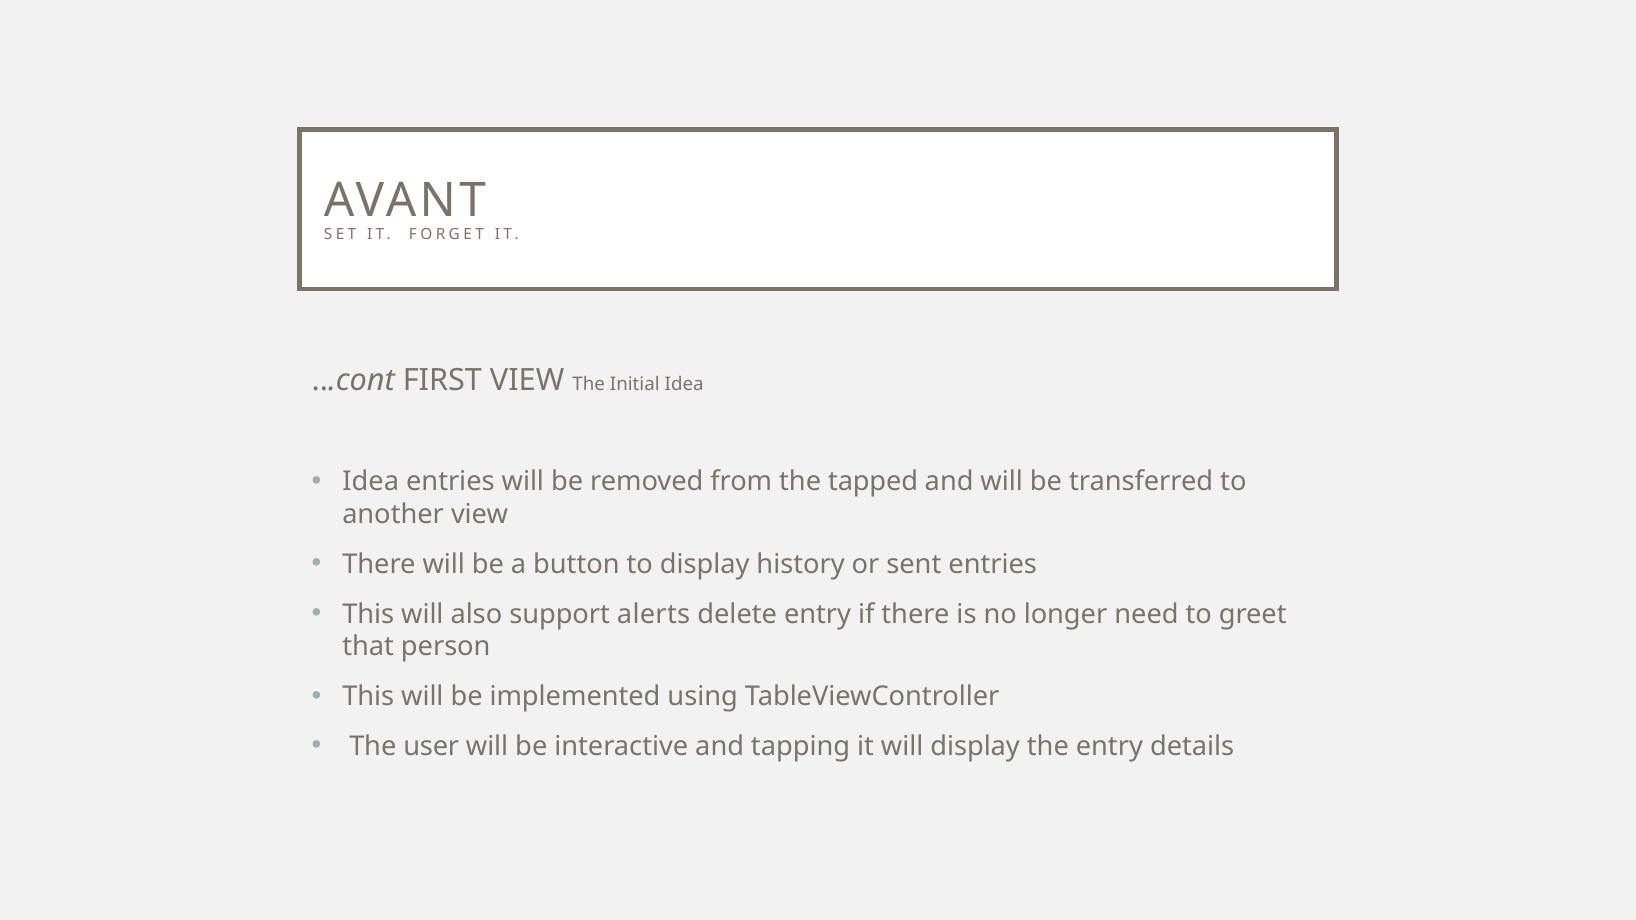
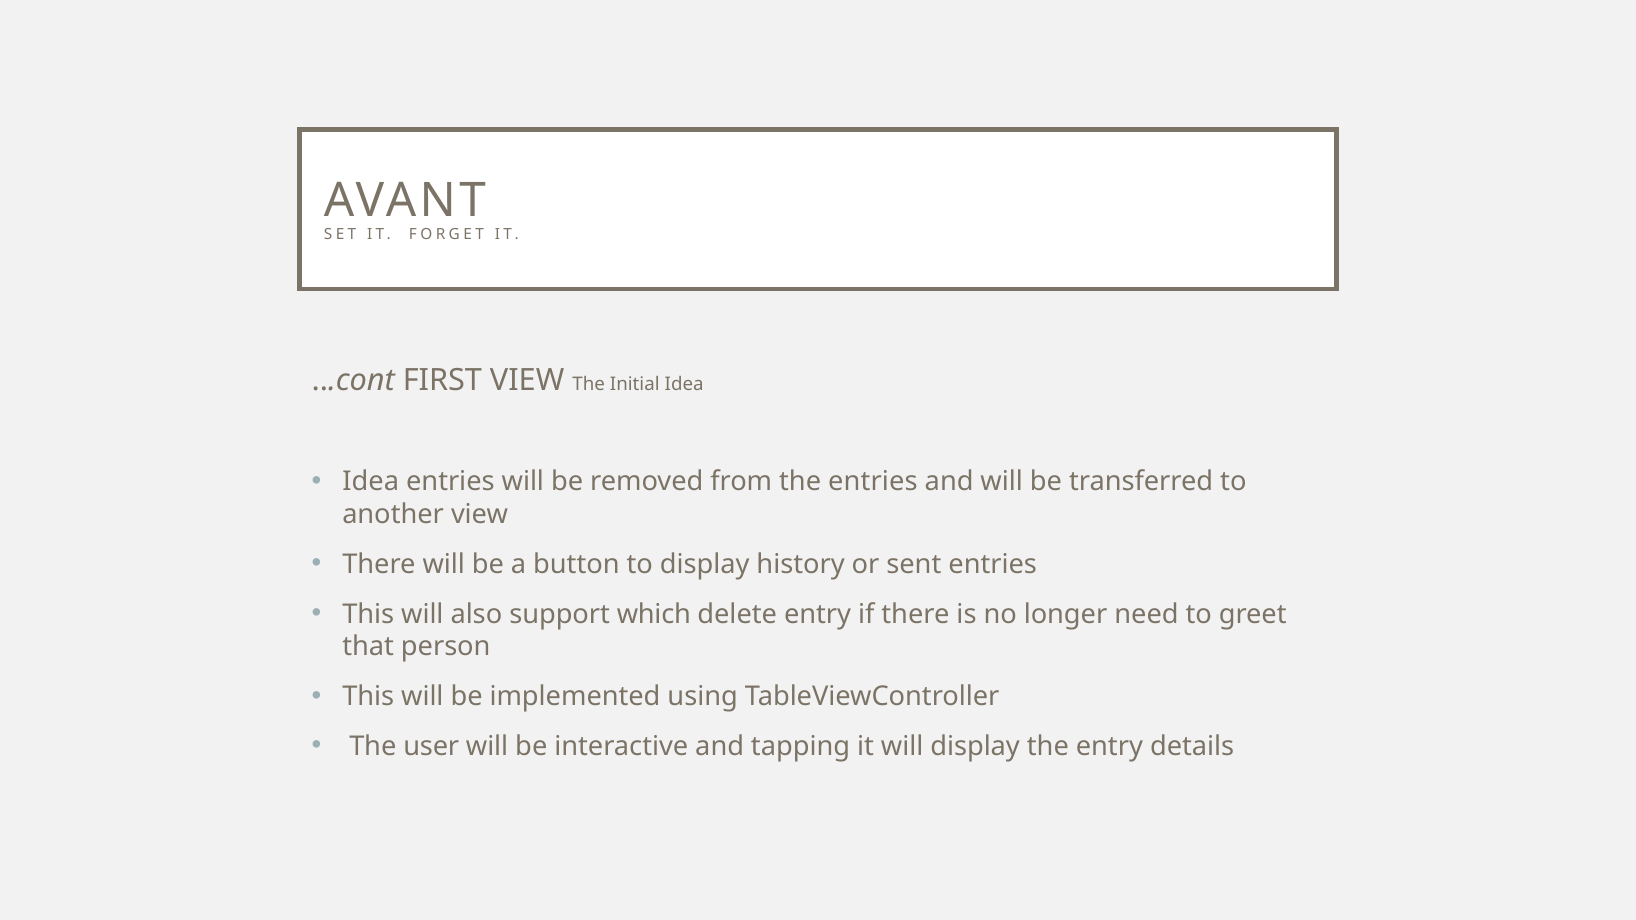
the tapped: tapped -> entries
alerts: alerts -> which
